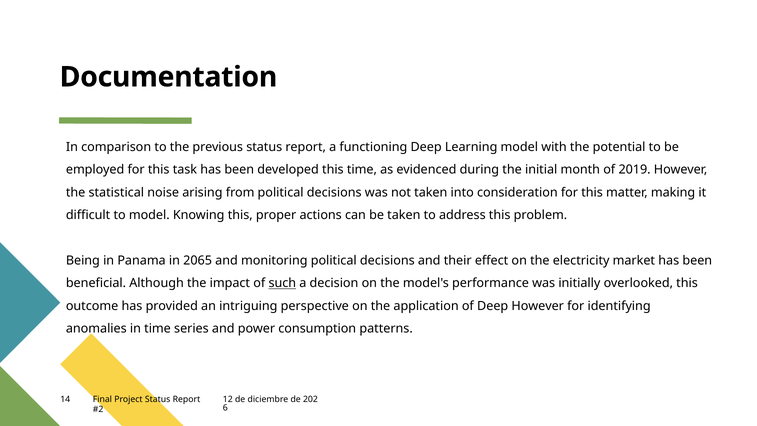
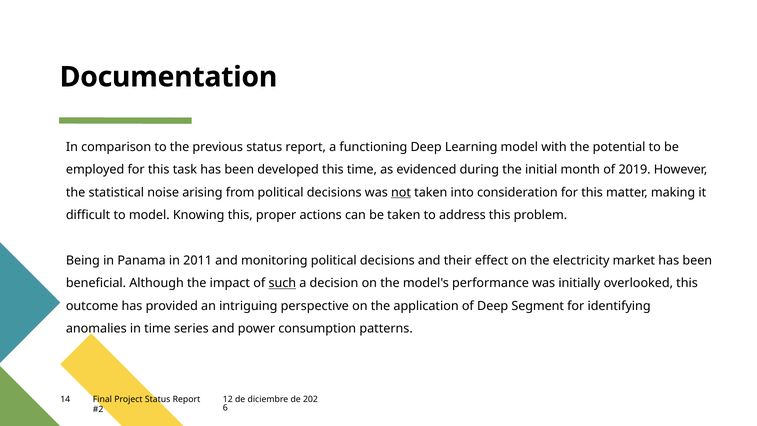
not underline: none -> present
2065: 2065 -> 2011
Deep However: However -> Segment
